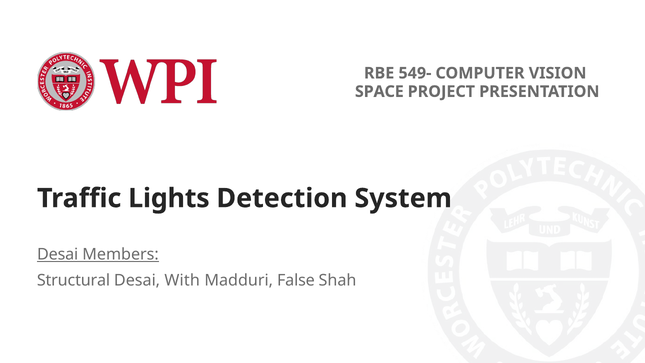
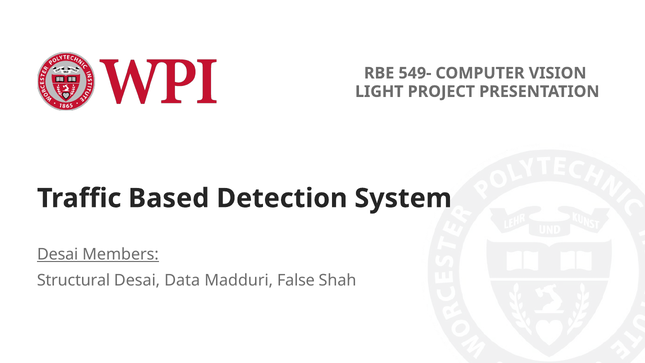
SPACE: SPACE -> LIGHT
Lights: Lights -> Based
With: With -> Data
